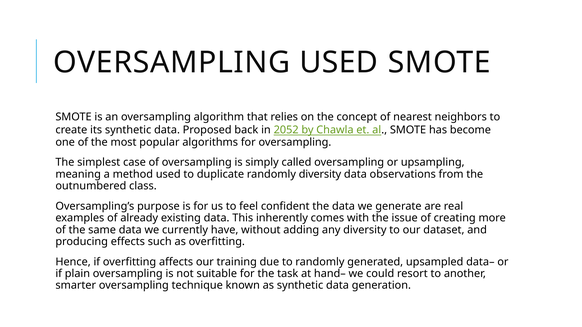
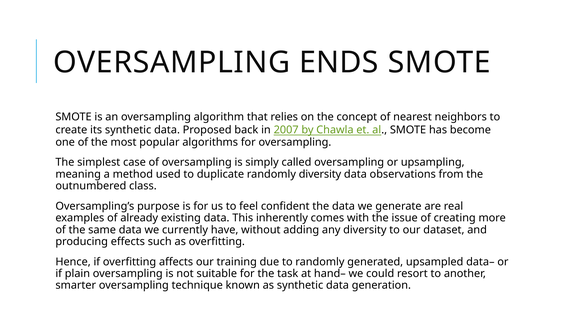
OVERSAMPLING USED: USED -> ENDS
2052: 2052 -> 2007
